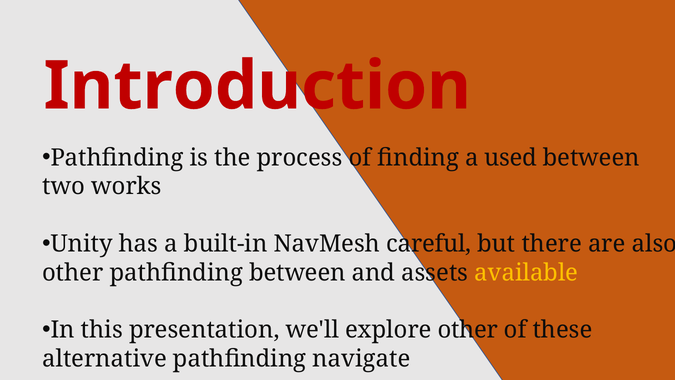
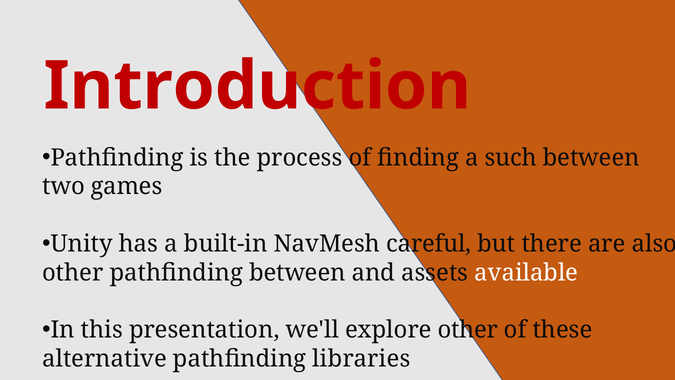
used: used -> such
works: works -> games
available colour: yellow -> white
navigate: navigate -> libraries
